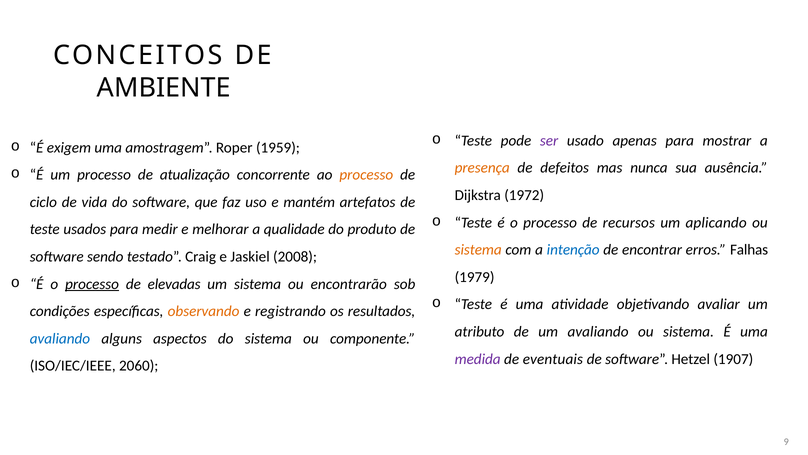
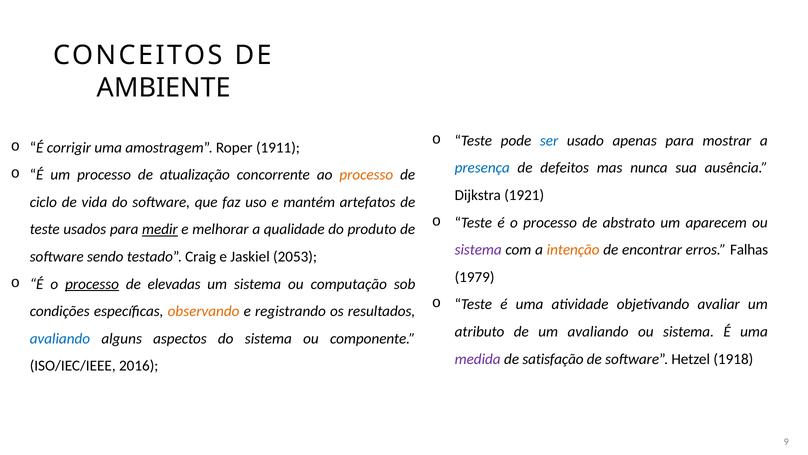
ser colour: purple -> blue
exigem: exigem -> corrigir
1959: 1959 -> 1911
presença colour: orange -> blue
1972: 1972 -> 1921
recursos: recursos -> abstrato
aplicando: aplicando -> aparecem
medir underline: none -> present
sistema at (478, 250) colour: orange -> purple
intenção colour: blue -> orange
2008: 2008 -> 2053
encontrarão: encontrarão -> computação
eventuais: eventuais -> satisfação
1907: 1907 -> 1918
2060: 2060 -> 2016
